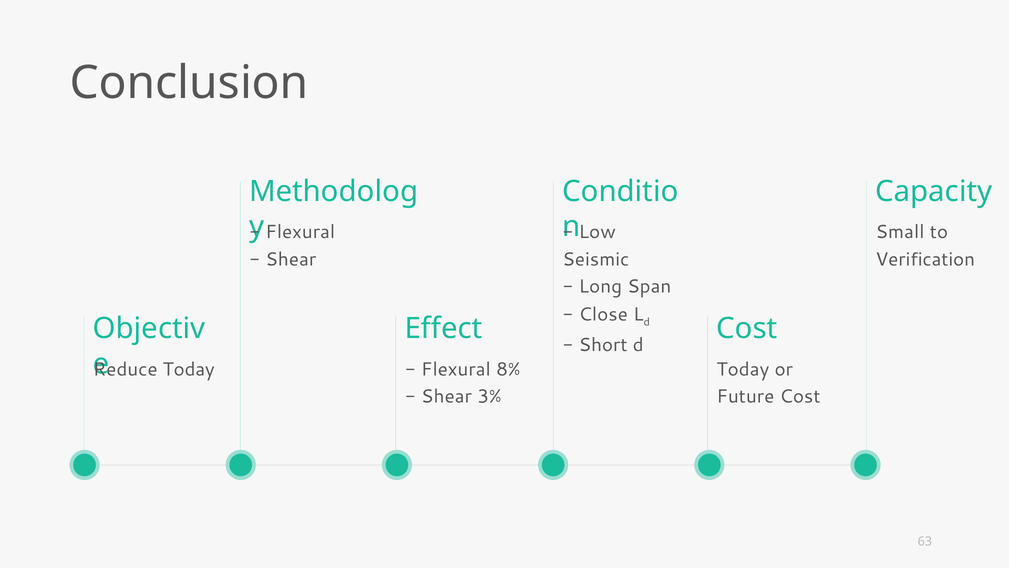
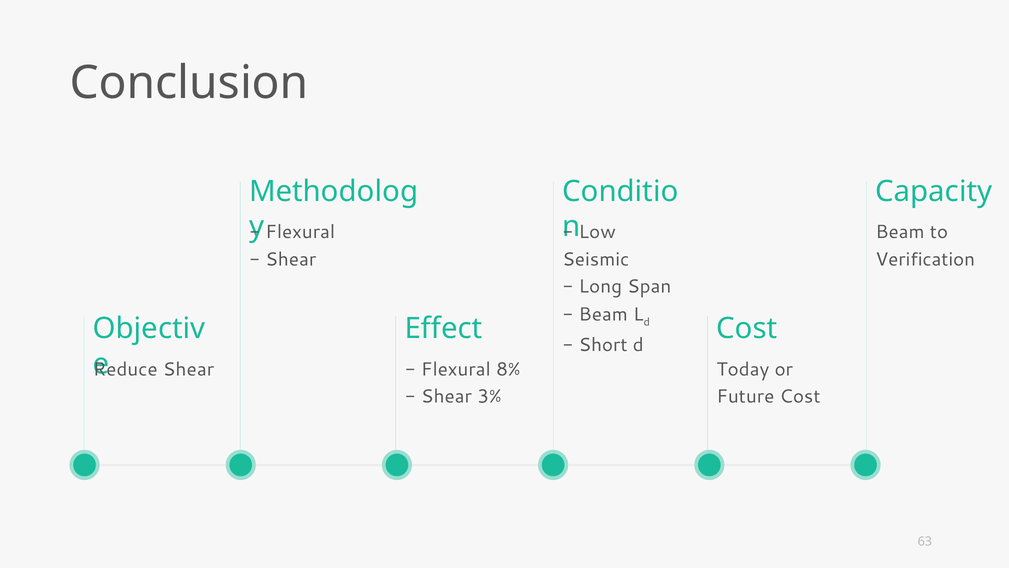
Small at (900, 232): Small -> Beam
Close at (603, 314): Close -> Beam
Today at (189, 369): Today -> Shear
